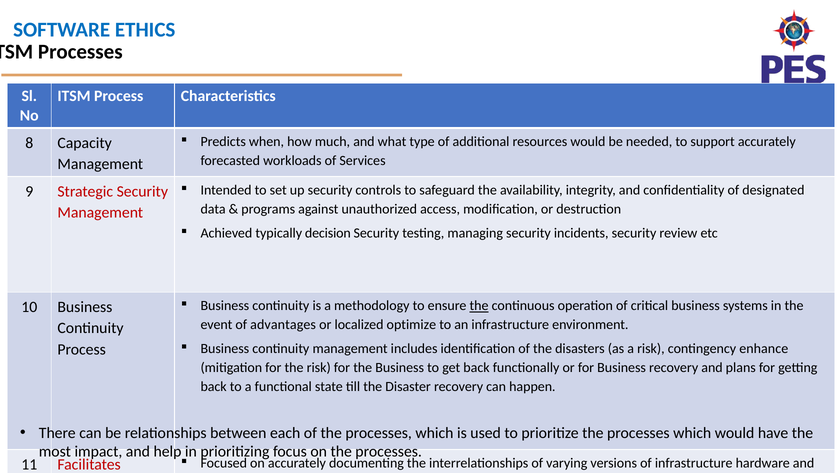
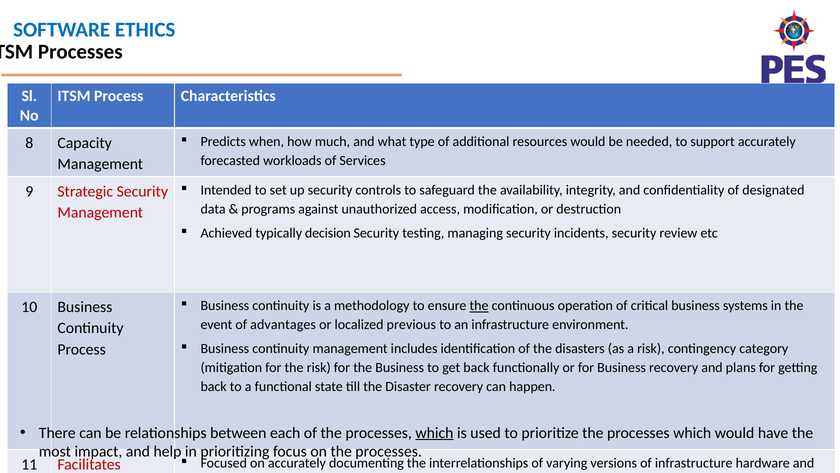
optimize: optimize -> previous
enhance: enhance -> category
which at (434, 432) underline: none -> present
